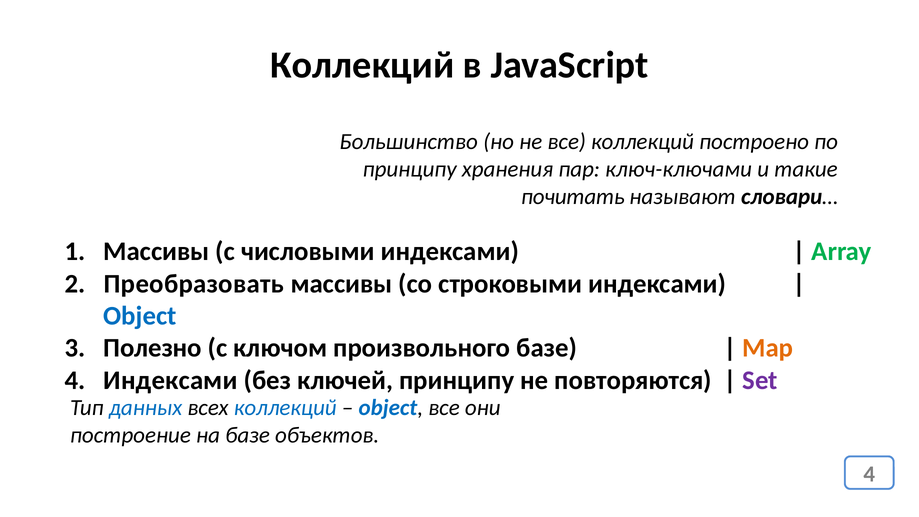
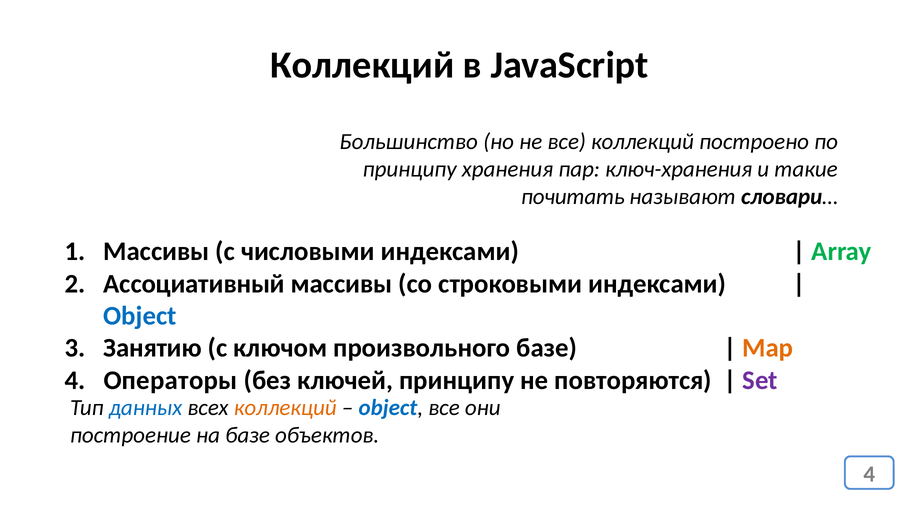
ключ-ключами: ключ-ключами -> ключ-хранения
Преобразовать: Преобразовать -> Ассоциативный
Полезно: Полезно -> Занятию
4 Индексами: Индексами -> Операторы
коллекций at (285, 408) colour: blue -> orange
